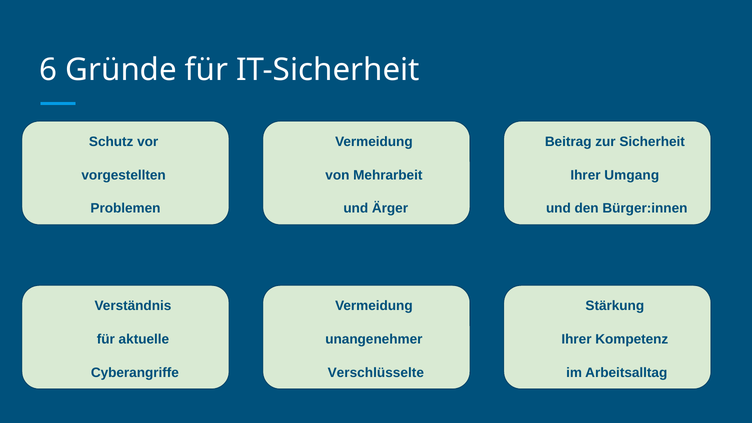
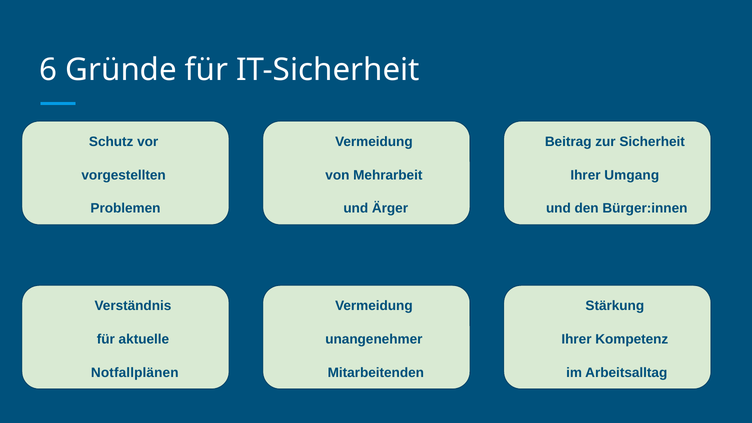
Cyberangriffe: Cyberangriffe -> Notfallplänen
Verschlüsselte: Verschlüsselte -> Mitarbeitenden
